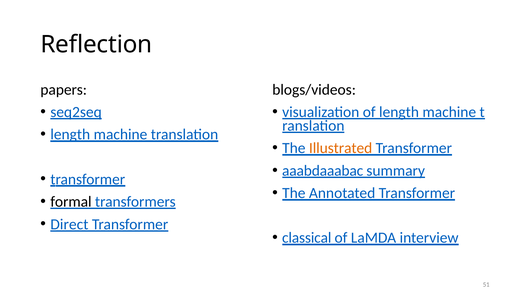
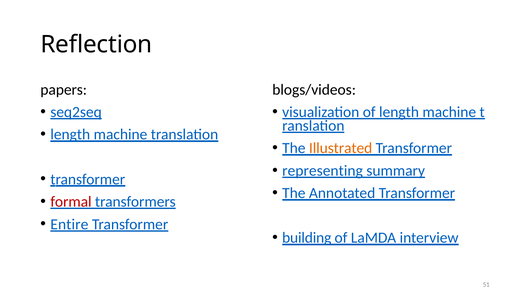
aaabdaaabac: aaabdaaabac -> representing
formal colour: black -> red
Direct: Direct -> Entire
classical: classical -> building
